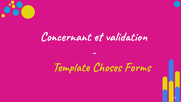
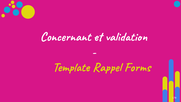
Choses: Choses -> Rappel
